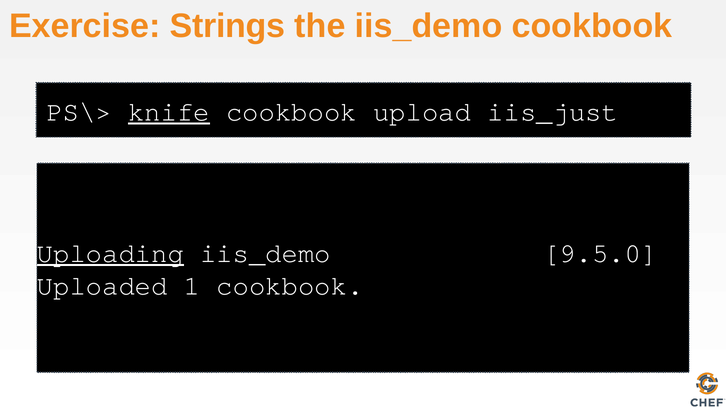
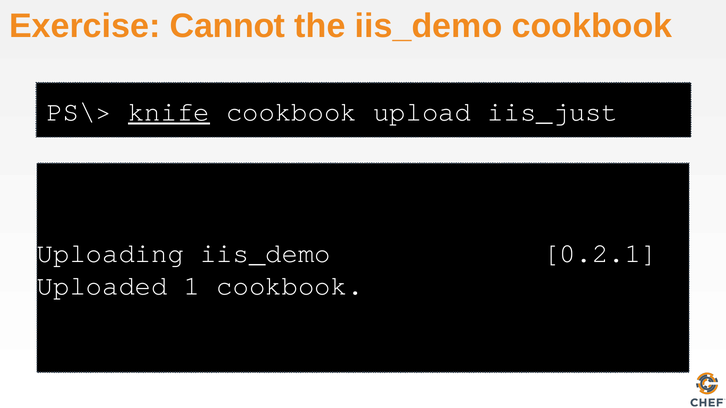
Strings: Strings -> Cannot
Uploading underline: present -> none
9.5.0: 9.5.0 -> 0.2.1
